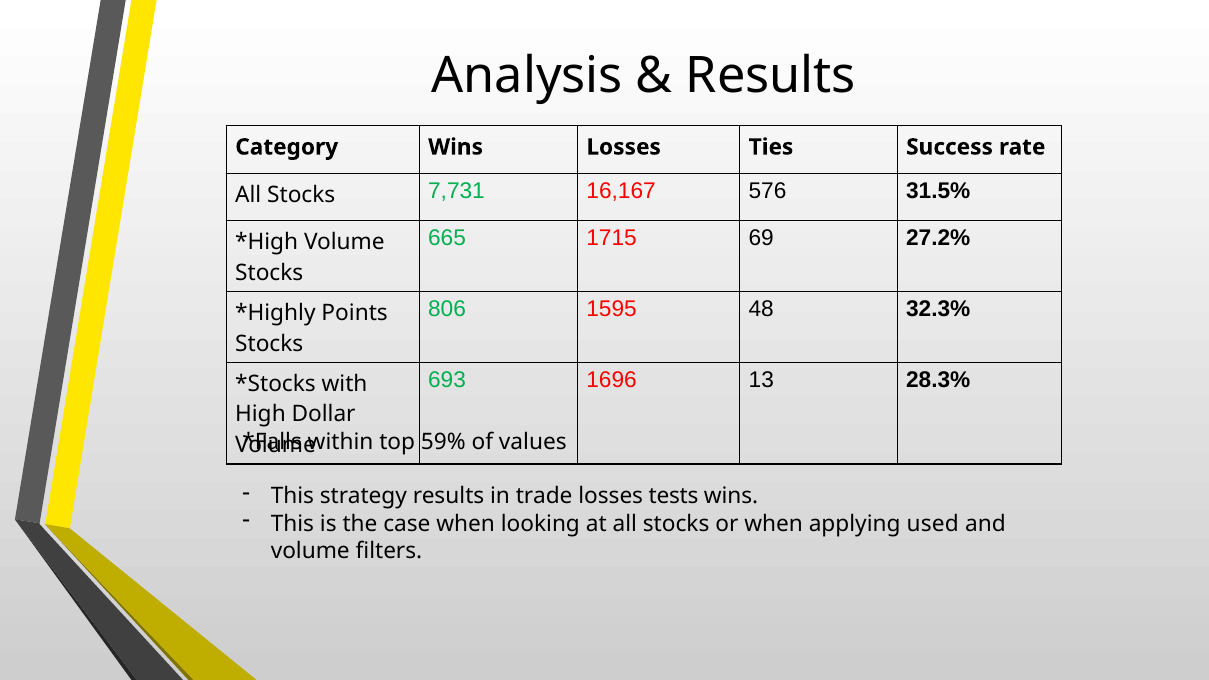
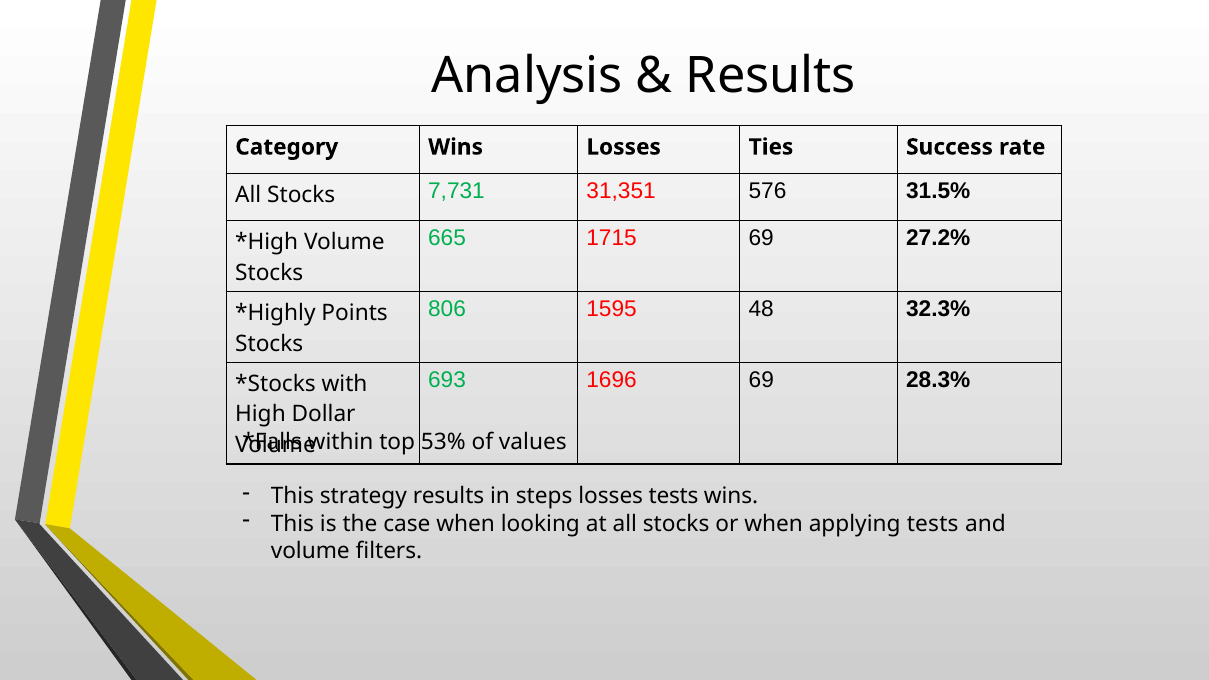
16,167: 16,167 -> 31,351
1696 13: 13 -> 69
59%: 59% -> 53%
trade: trade -> steps
applying used: used -> tests
